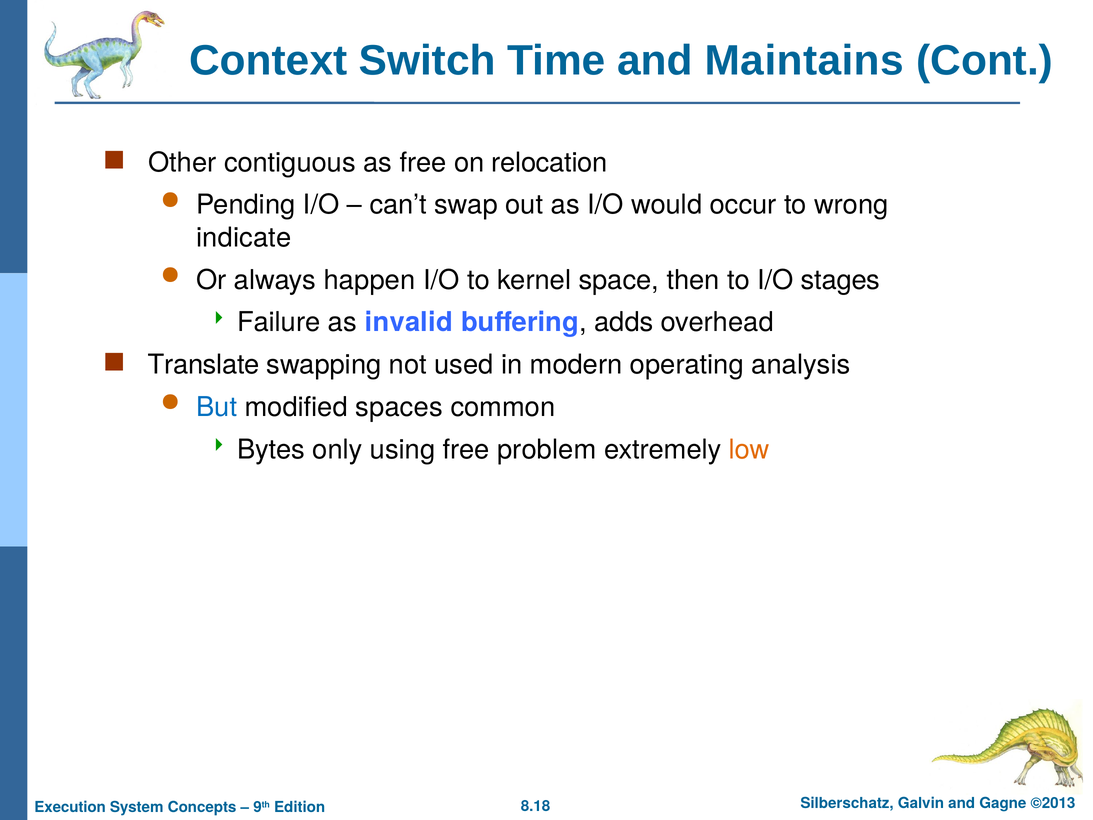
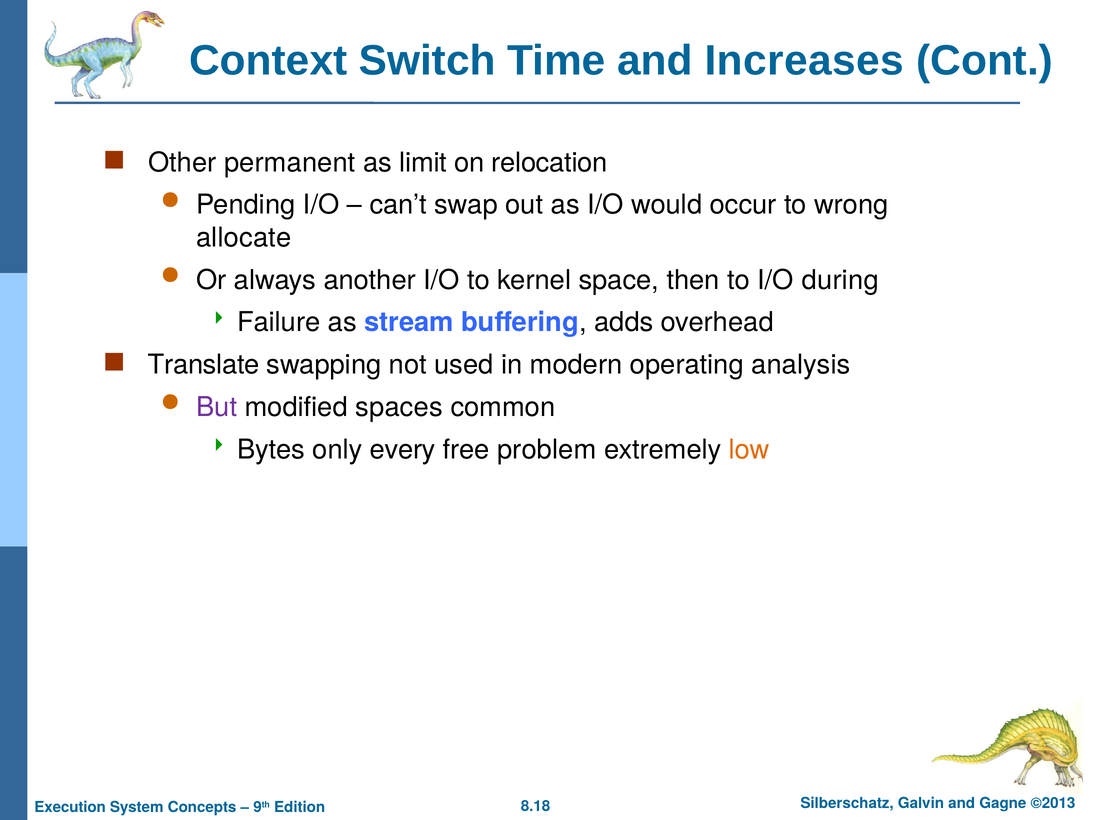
Maintains: Maintains -> Increases
contiguous: contiguous -> permanent
as free: free -> limit
indicate: indicate -> allocate
happen: happen -> another
stages: stages -> during
invalid: invalid -> stream
But colour: blue -> purple
using: using -> every
